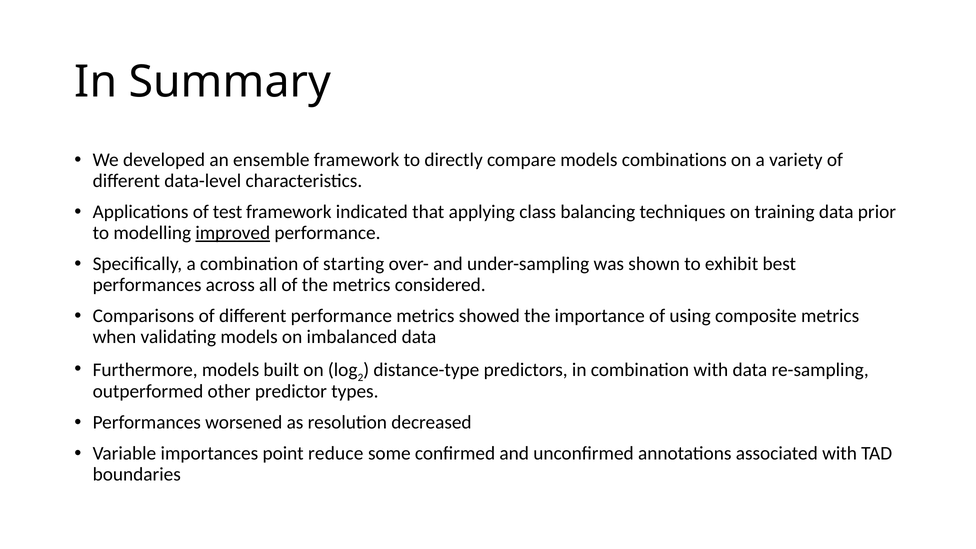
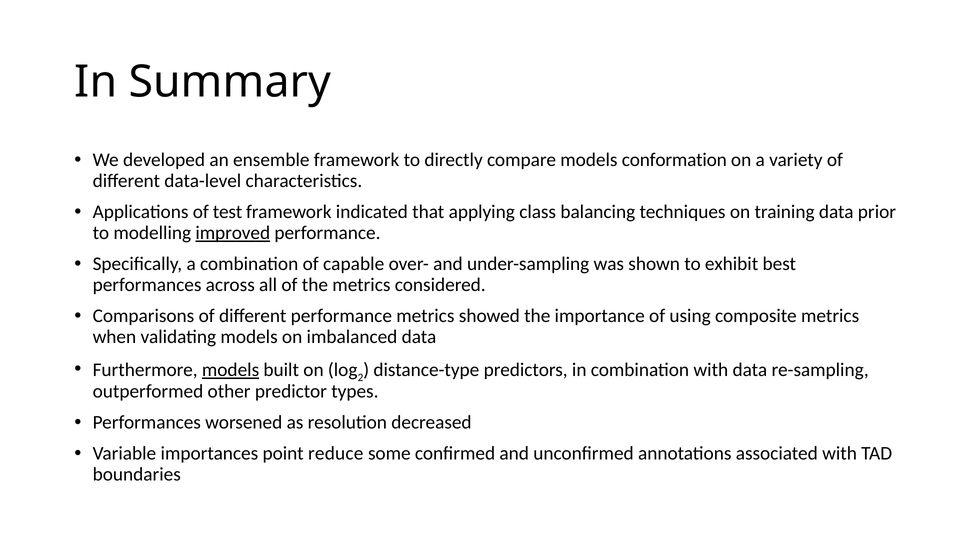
combinations: combinations -> conformation
starting: starting -> capable
models at (231, 370) underline: none -> present
